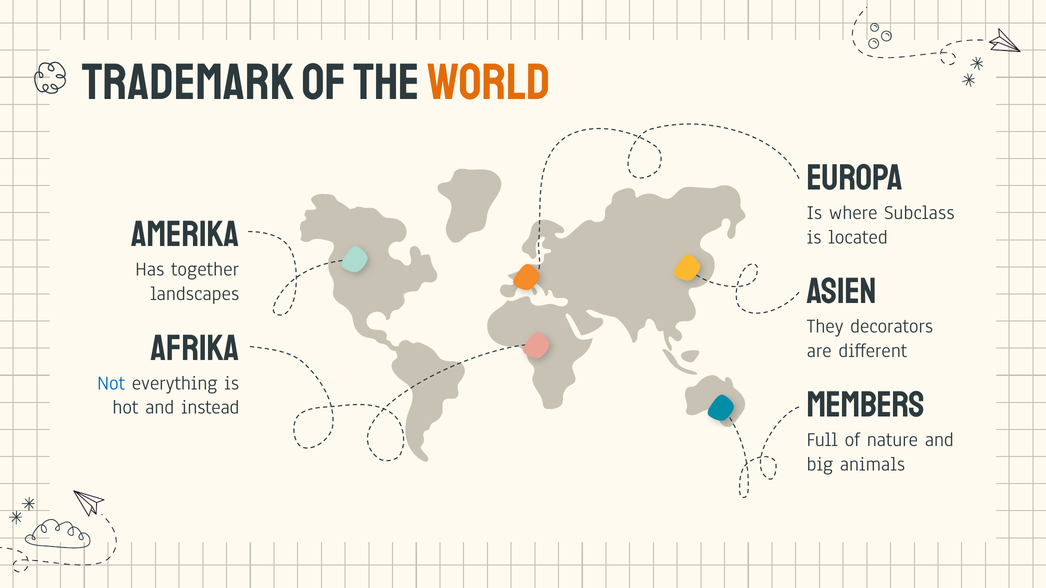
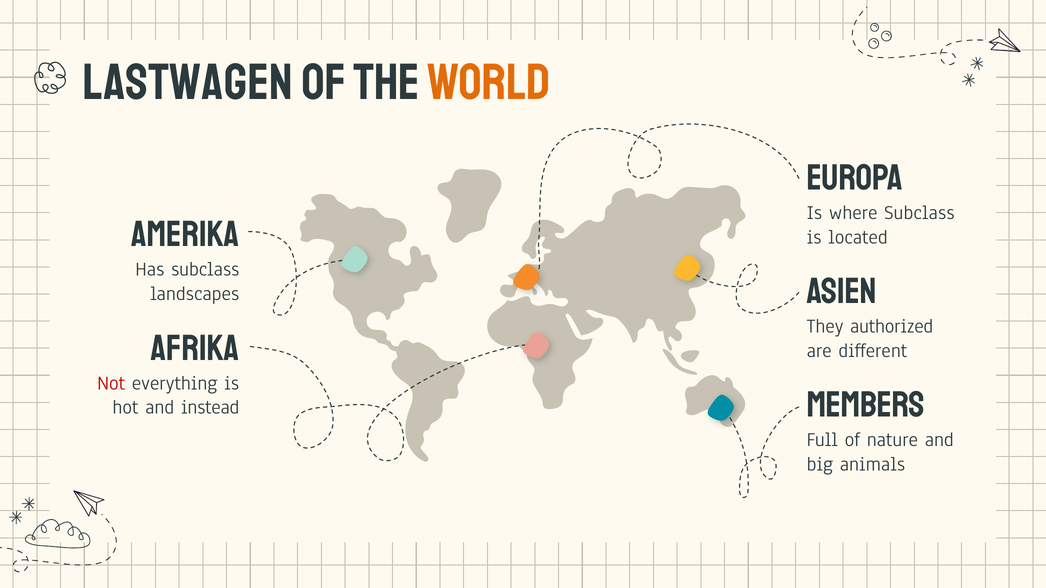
TRADEMARK: TRADEMARK -> LASTWAGEN
Has together: together -> subclass
decorators: decorators -> authorized
Not colour: blue -> red
